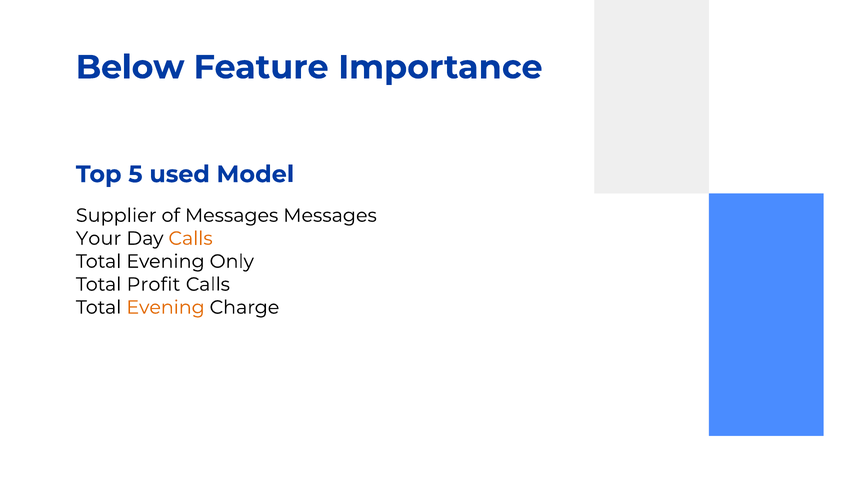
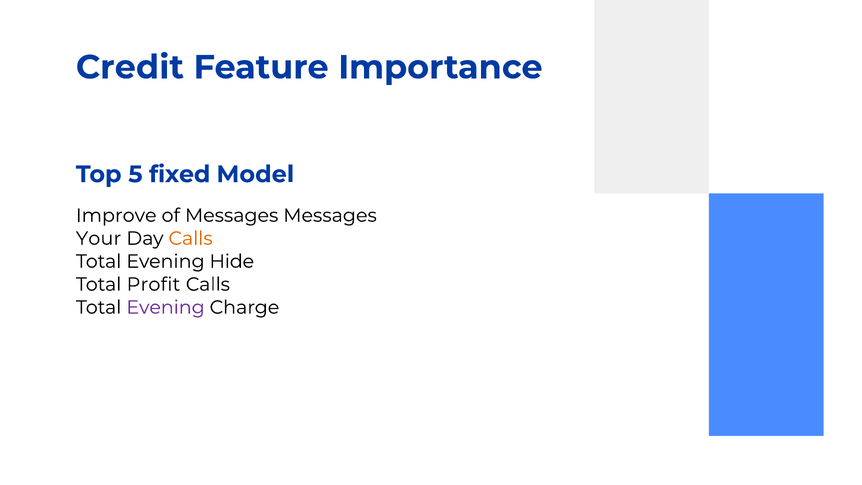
Below: Below -> Credit
used: used -> fixed
Supplier: Supplier -> Improve
Only: Only -> Hide
Evening at (166, 307) colour: orange -> purple
